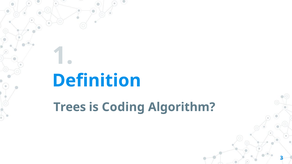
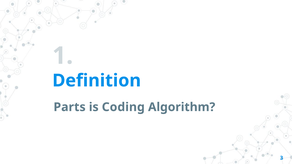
Trees: Trees -> Parts
